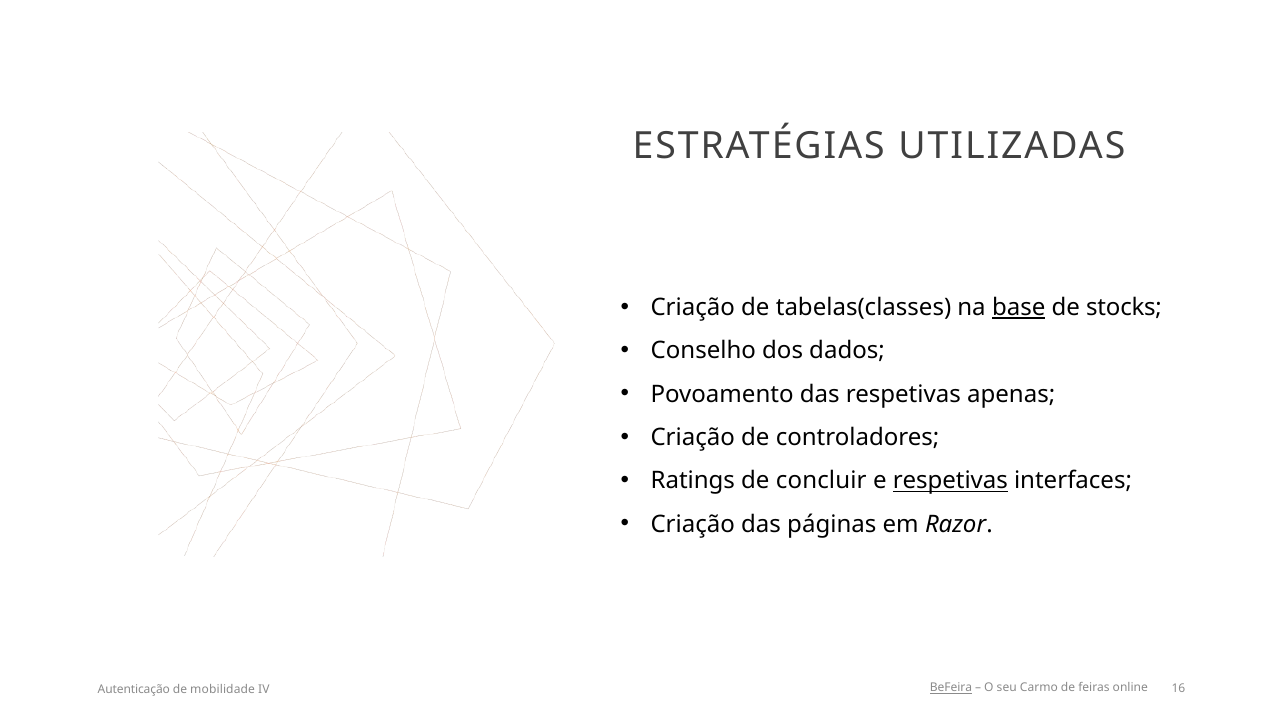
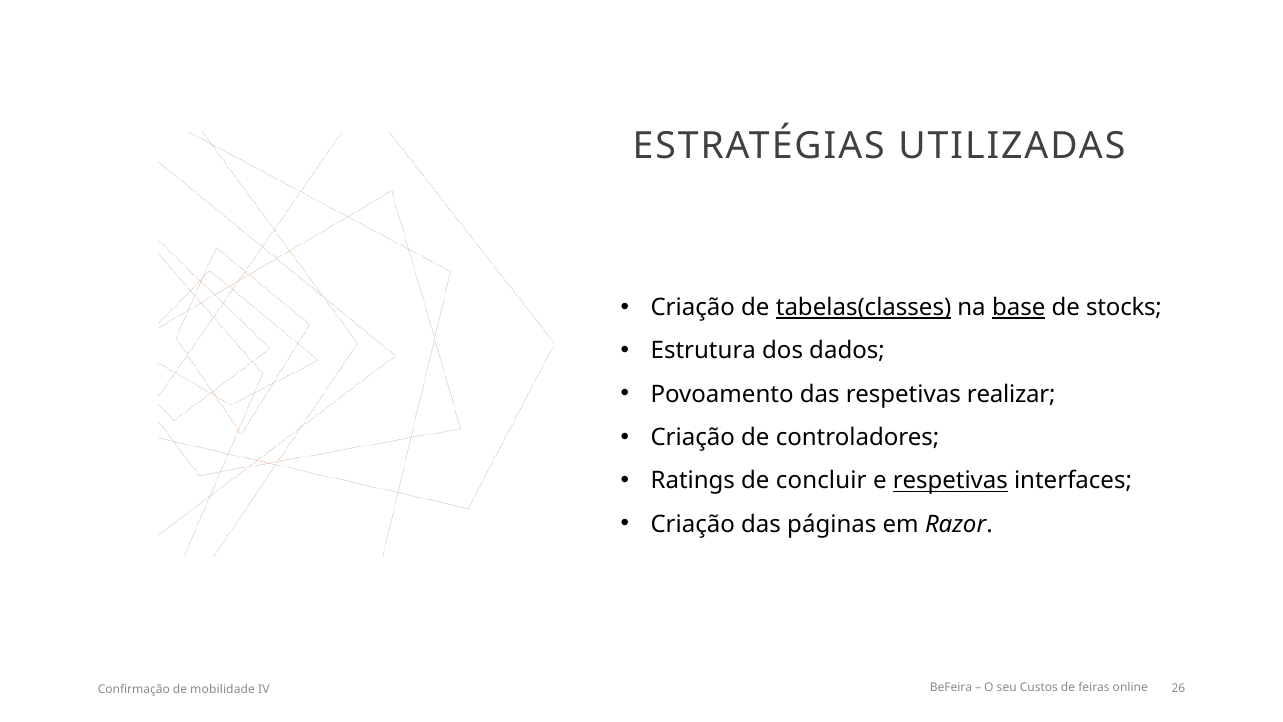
tabelas(classes underline: none -> present
Conselho: Conselho -> Estrutura
apenas: apenas -> realizar
Autenticação: Autenticação -> Confirmação
BeFeira underline: present -> none
Carmo: Carmo -> Custos
16: 16 -> 26
